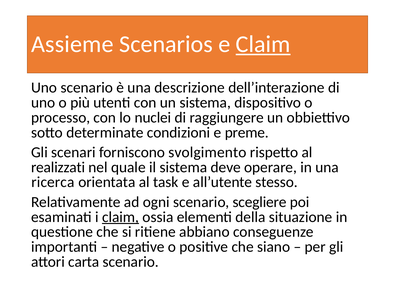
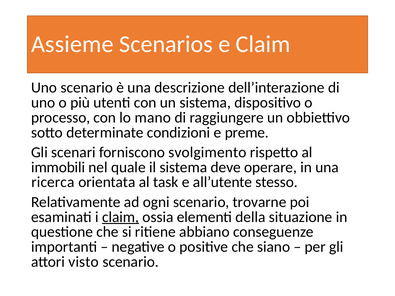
Claim at (263, 44) underline: present -> none
nuclei: nuclei -> mano
realizzati: realizzati -> immobili
scegliere: scegliere -> trovarne
carta: carta -> visto
